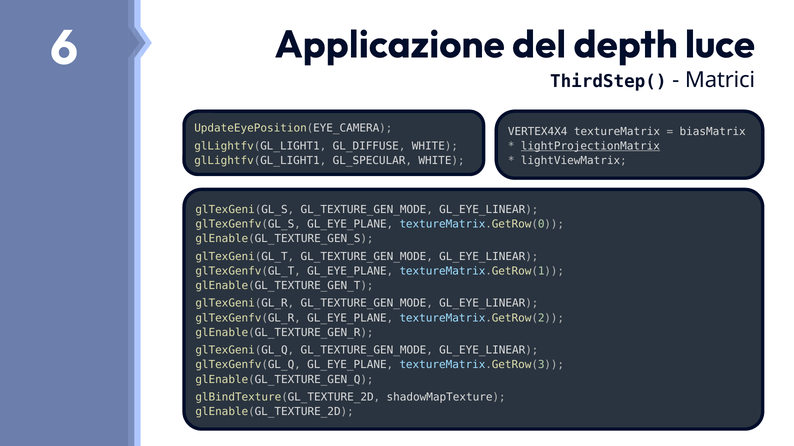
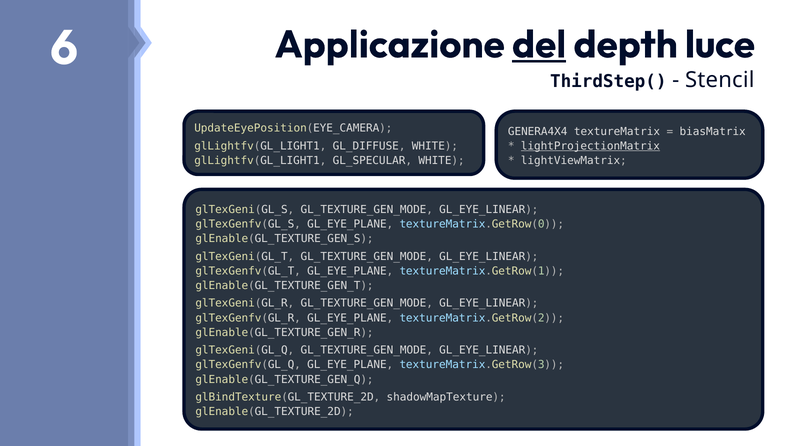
del underline: none -> present
Matrici: Matrici -> Stencil
VERTEX4X4: VERTEX4X4 -> GENERA4X4
